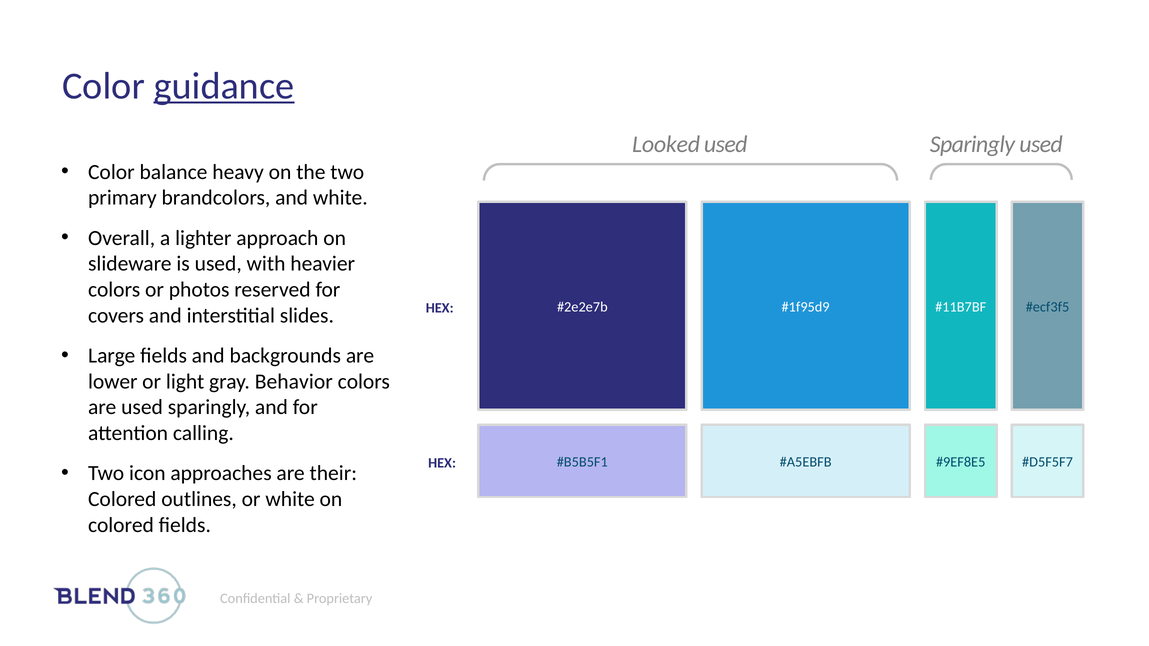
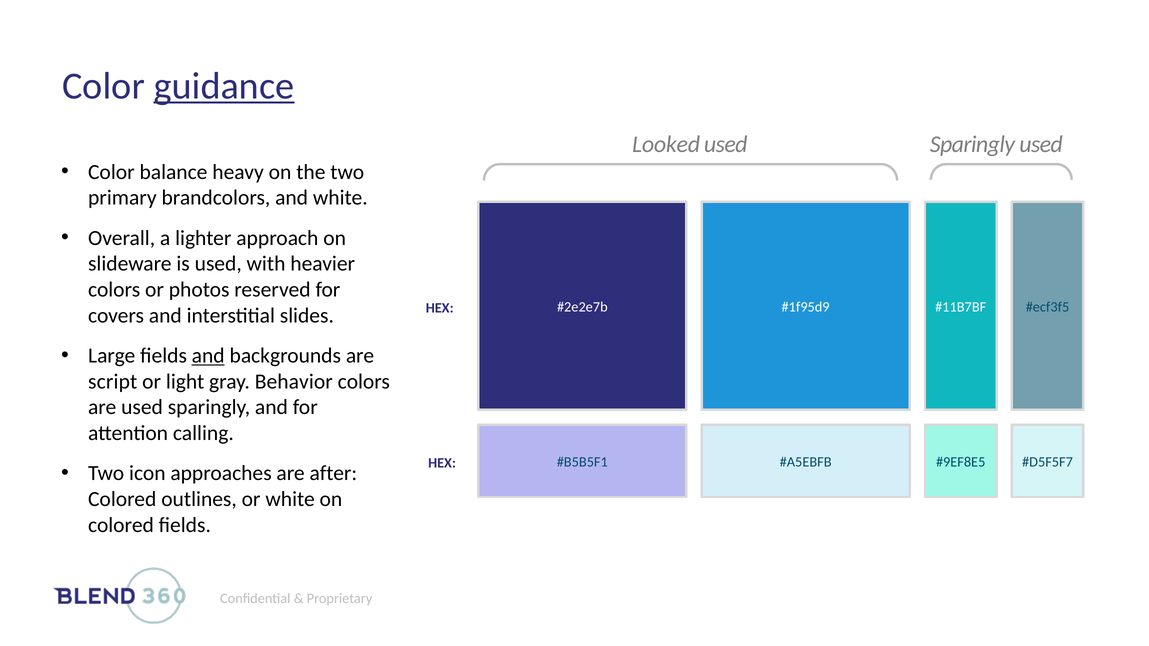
and at (208, 356) underline: none -> present
lower: lower -> script
their: their -> after
